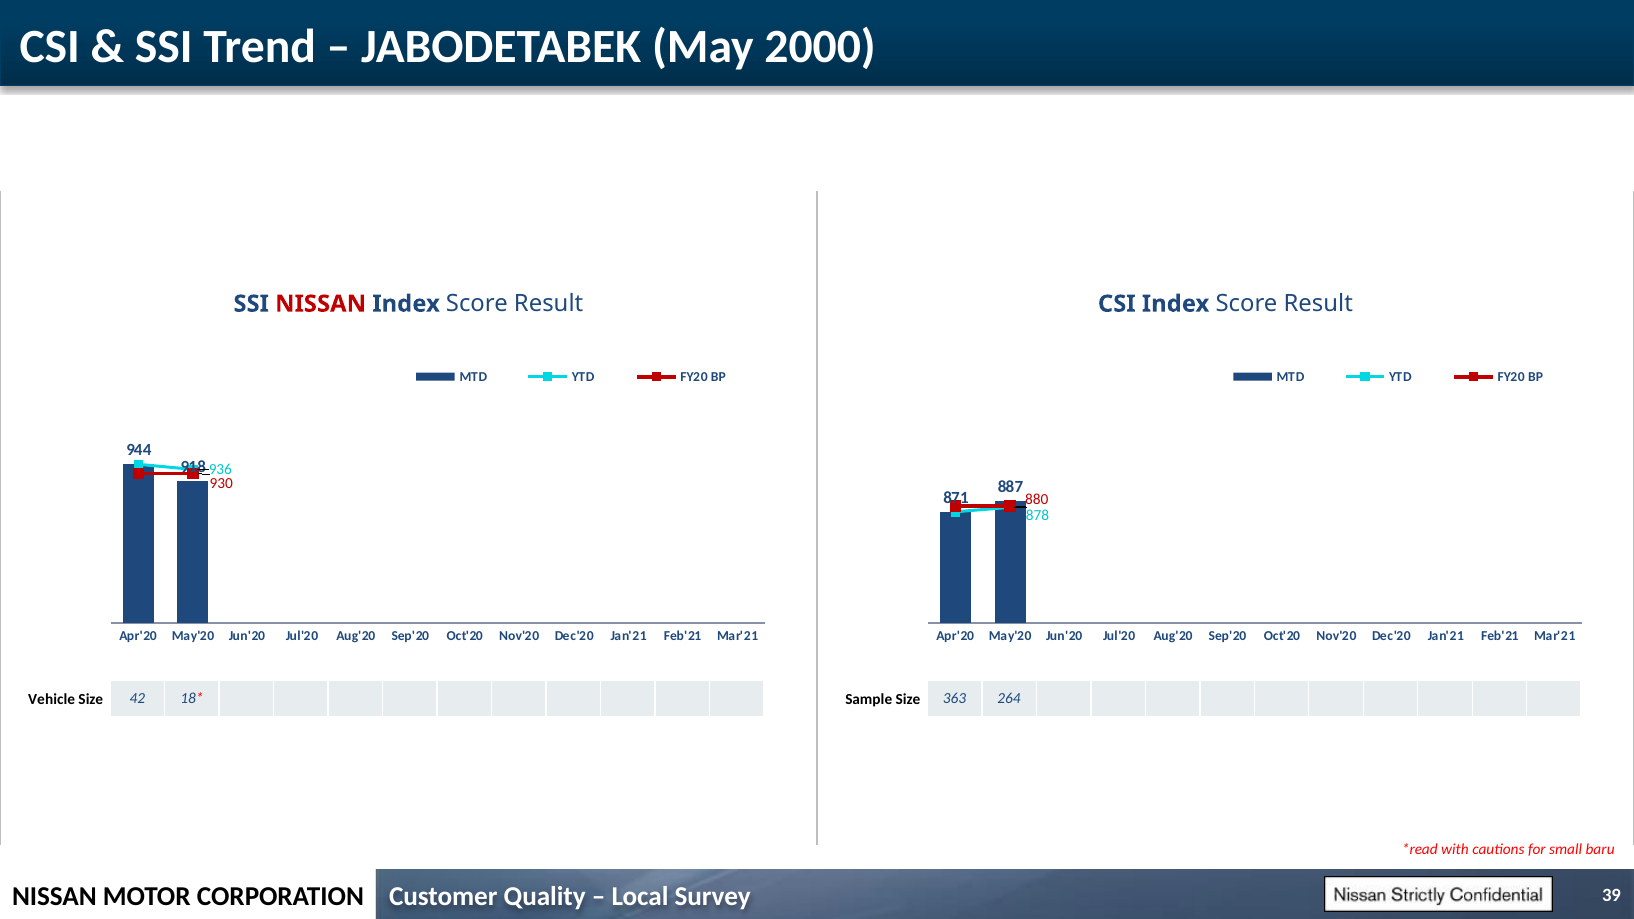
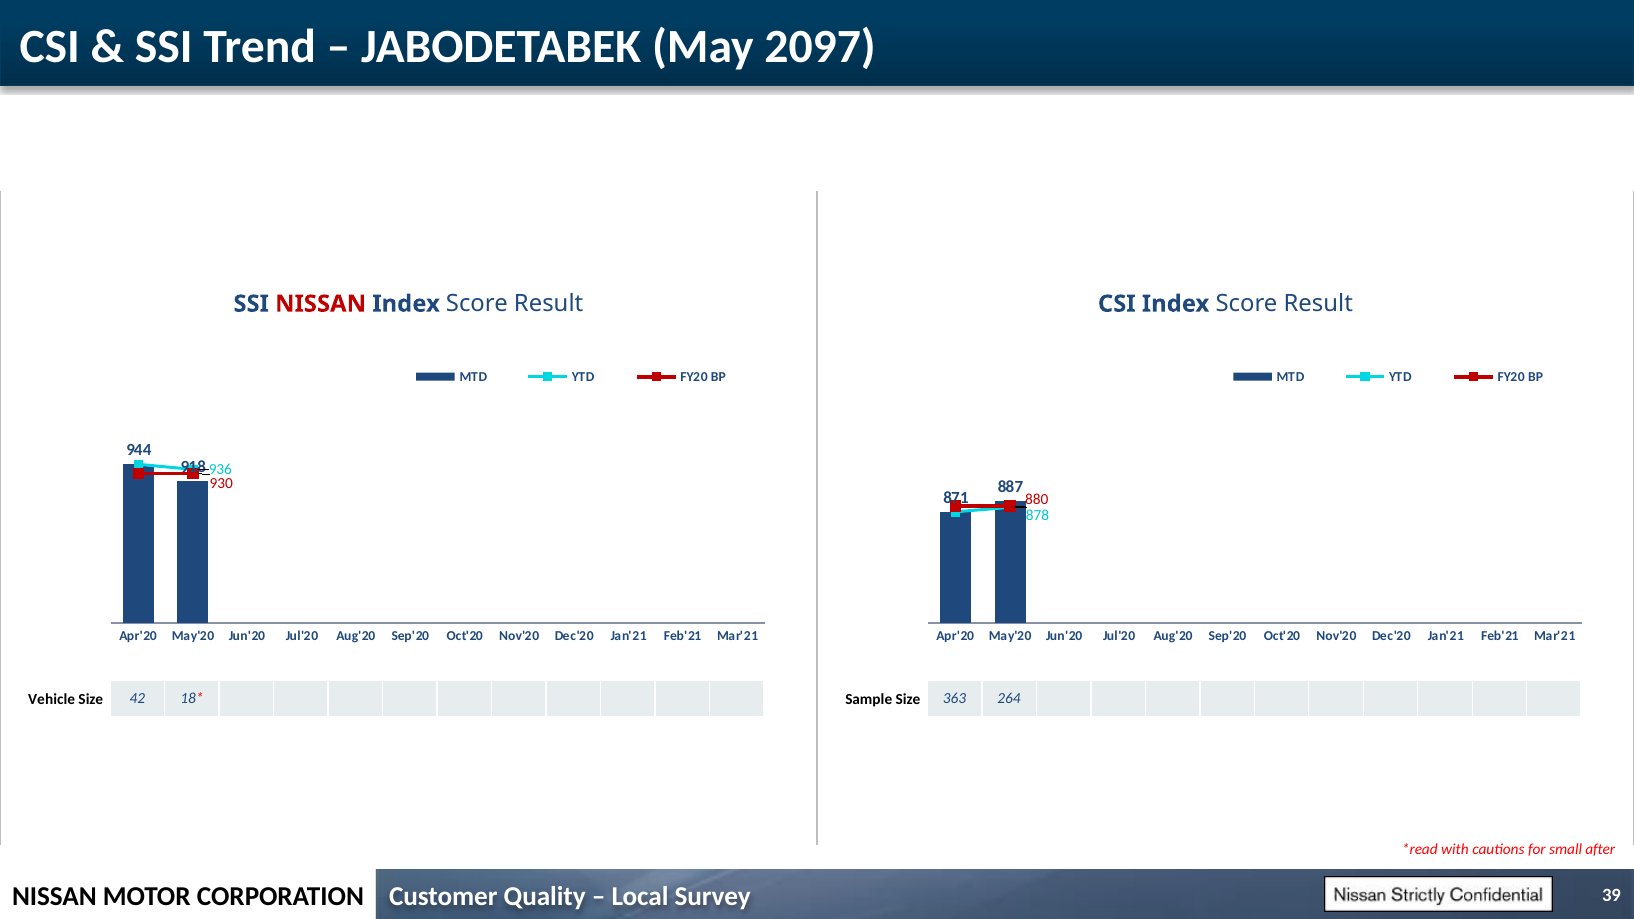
2000: 2000 -> 2097
baru: baru -> after
